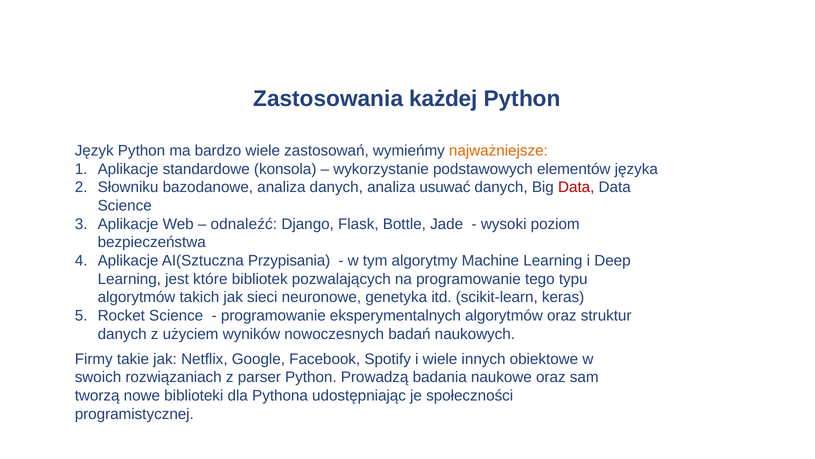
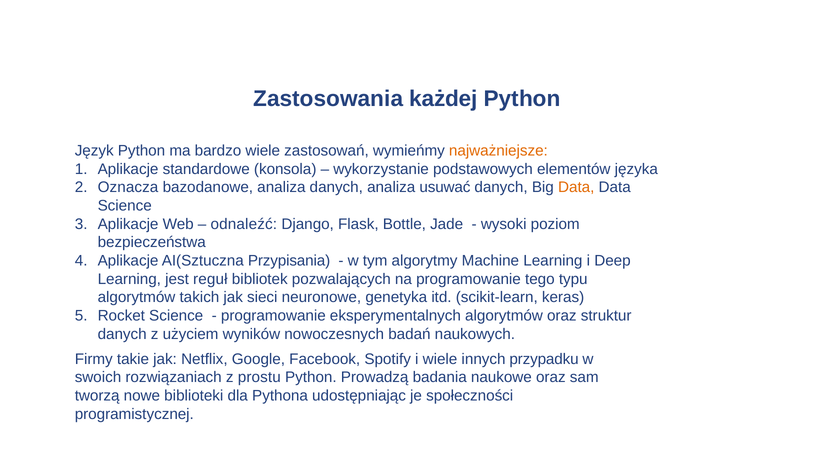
Słowniku: Słowniku -> Oznacza
Data at (576, 187) colour: red -> orange
które: które -> reguł
obiektowe: obiektowe -> przypadku
parser: parser -> prostu
